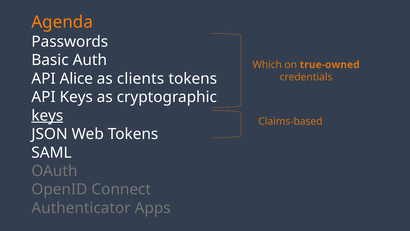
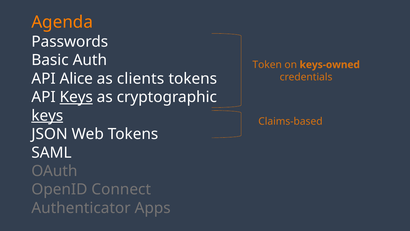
Which: Which -> Token
true-owned: true-owned -> keys-owned
Keys at (76, 97) underline: none -> present
